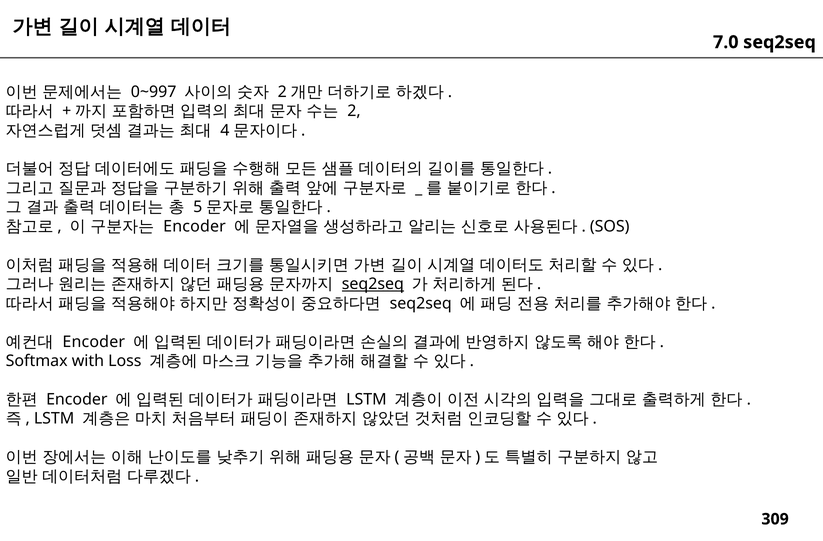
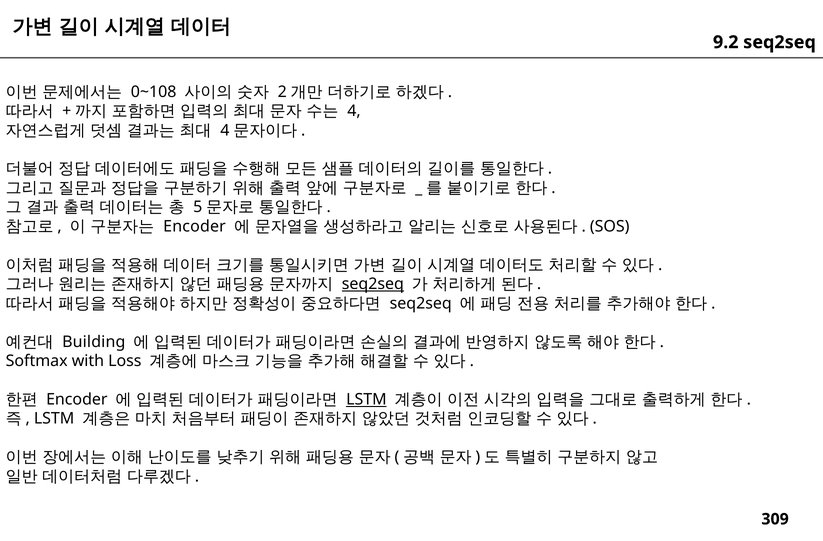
7.0: 7.0 -> 9.2
0~997: 0~997 -> 0~108
2: 2 -> 4
Encoder at (94, 341): Encoder -> Building
LSTM at (366, 399) underline: none -> present
